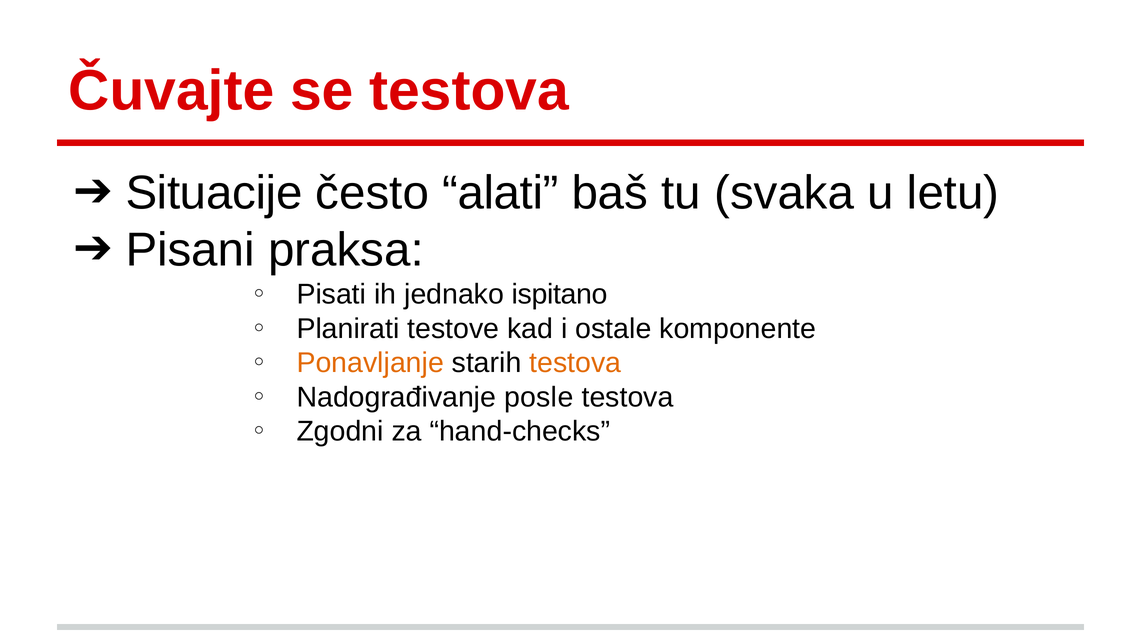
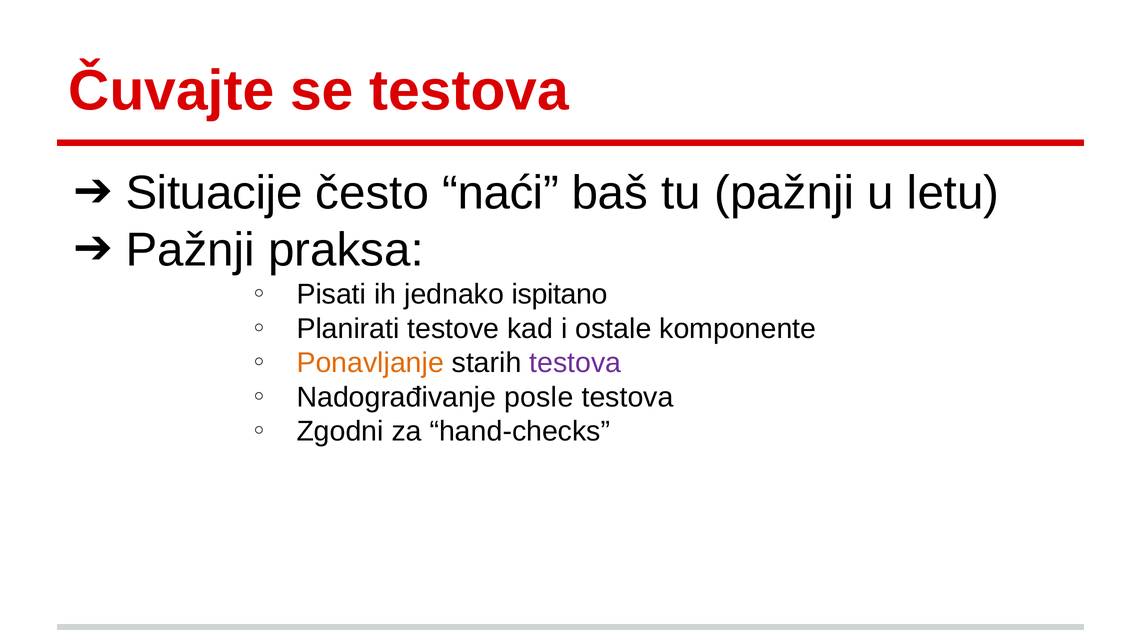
alati: alati -> naći
tu svaka: svaka -> pažnji
Pisani at (190, 250): Pisani -> Pažnji
testova at (575, 363) colour: orange -> purple
